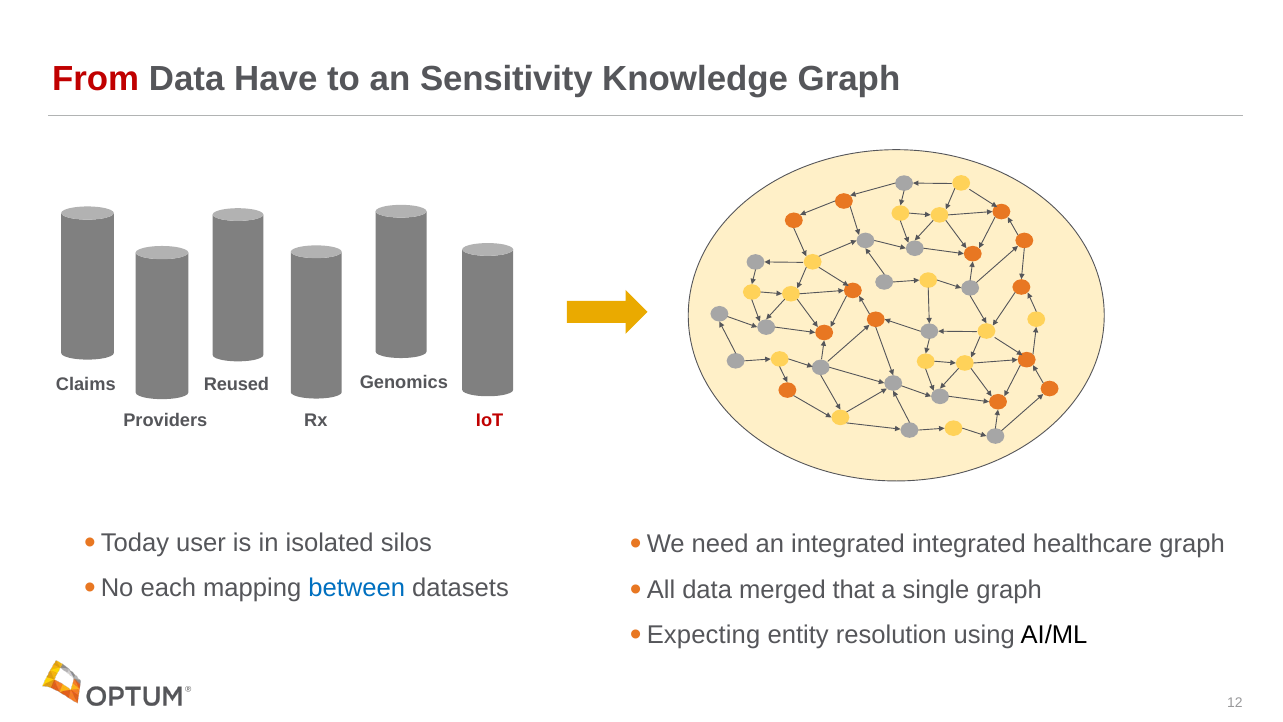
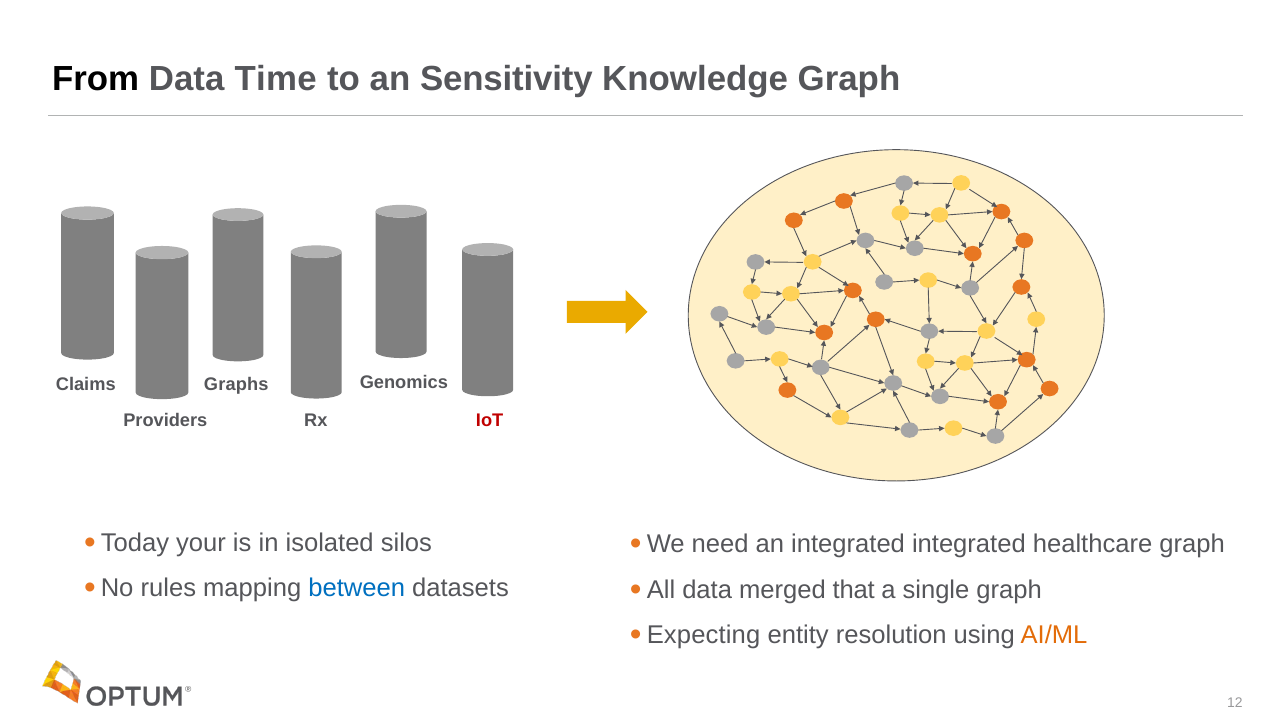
From colour: red -> black
Have: Have -> Time
Reused: Reused -> Graphs
user: user -> your
each: each -> rules
AI/ML colour: black -> orange
